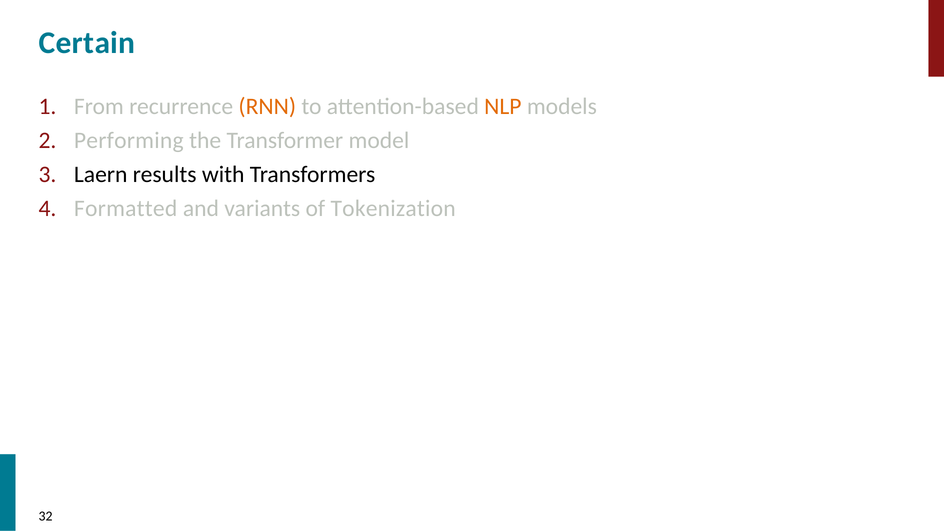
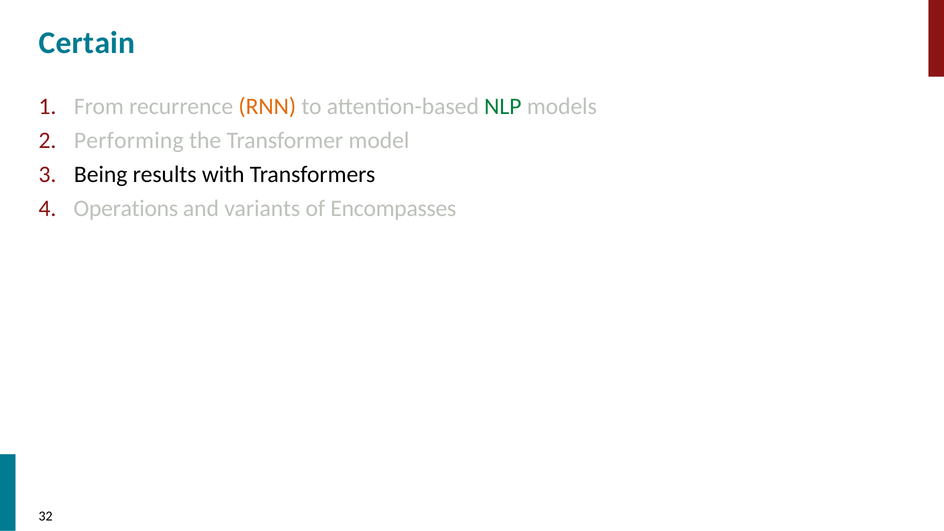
NLP colour: orange -> green
Laern: Laern -> Being
Formatted: Formatted -> Operations
Tokenization: Tokenization -> Encompasses
